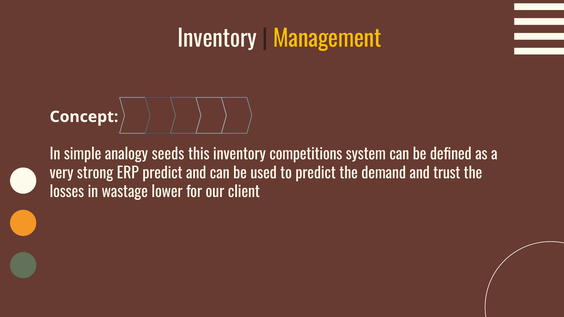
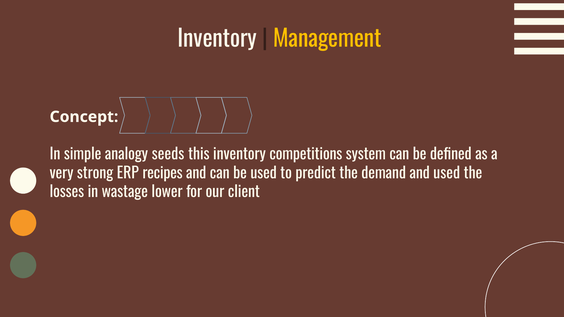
ERP predict: predict -> recipes
and trust: trust -> used
